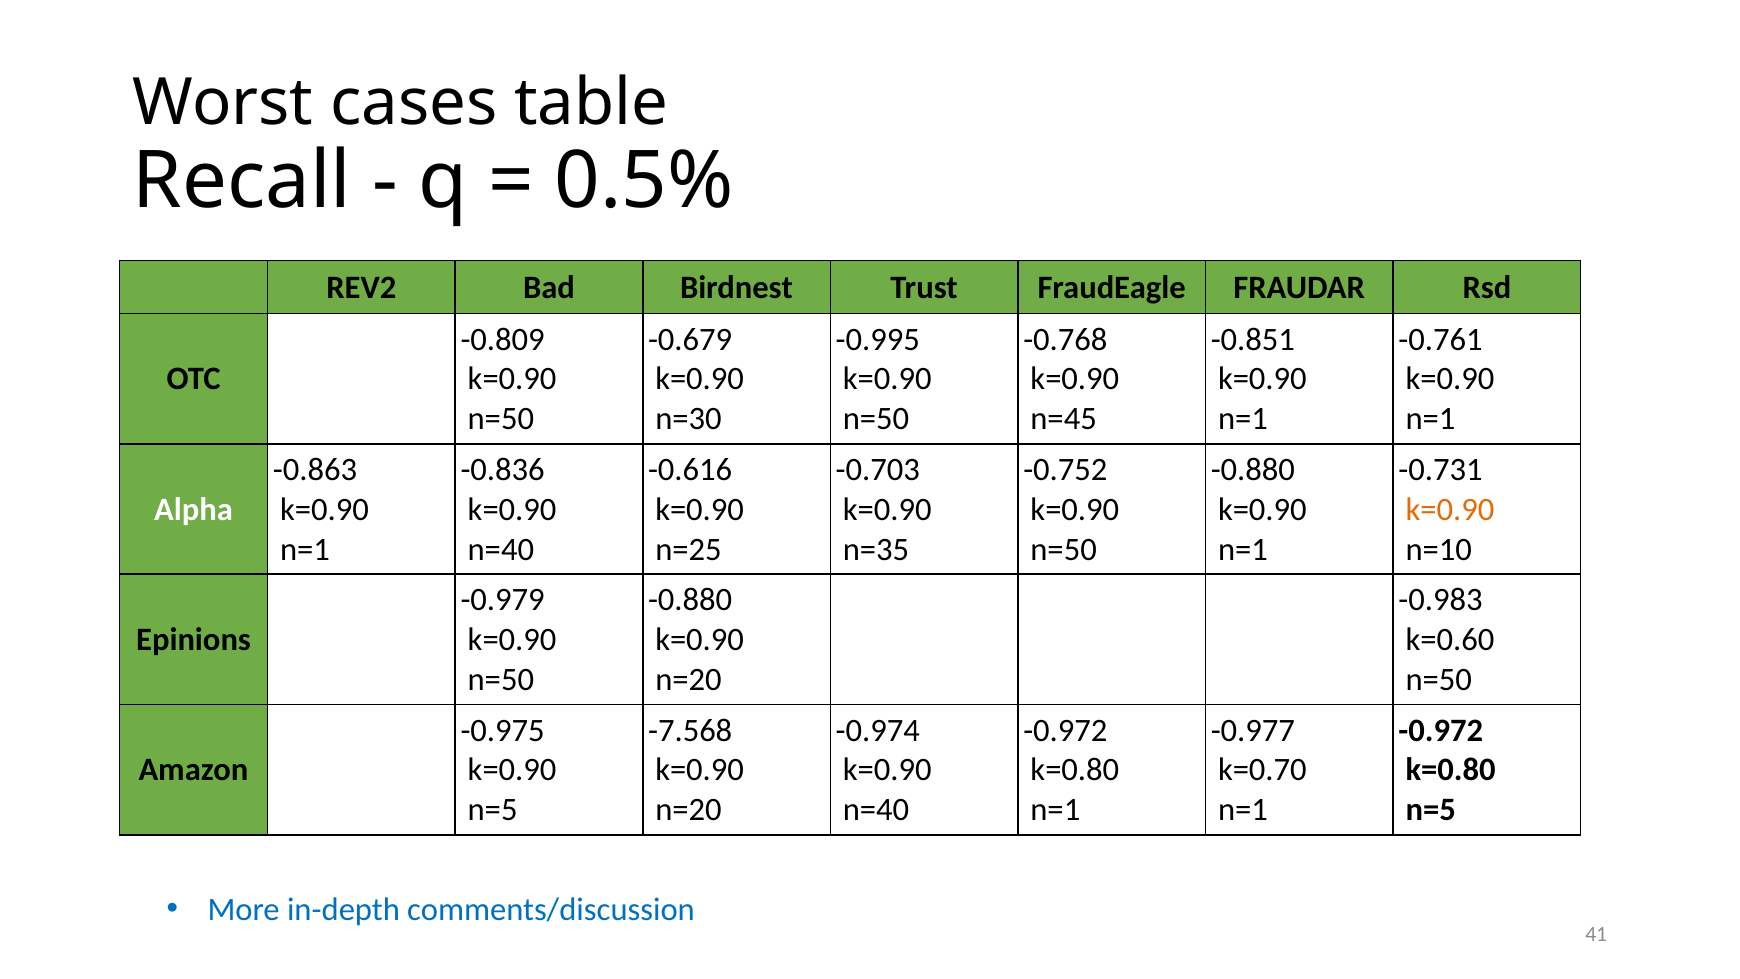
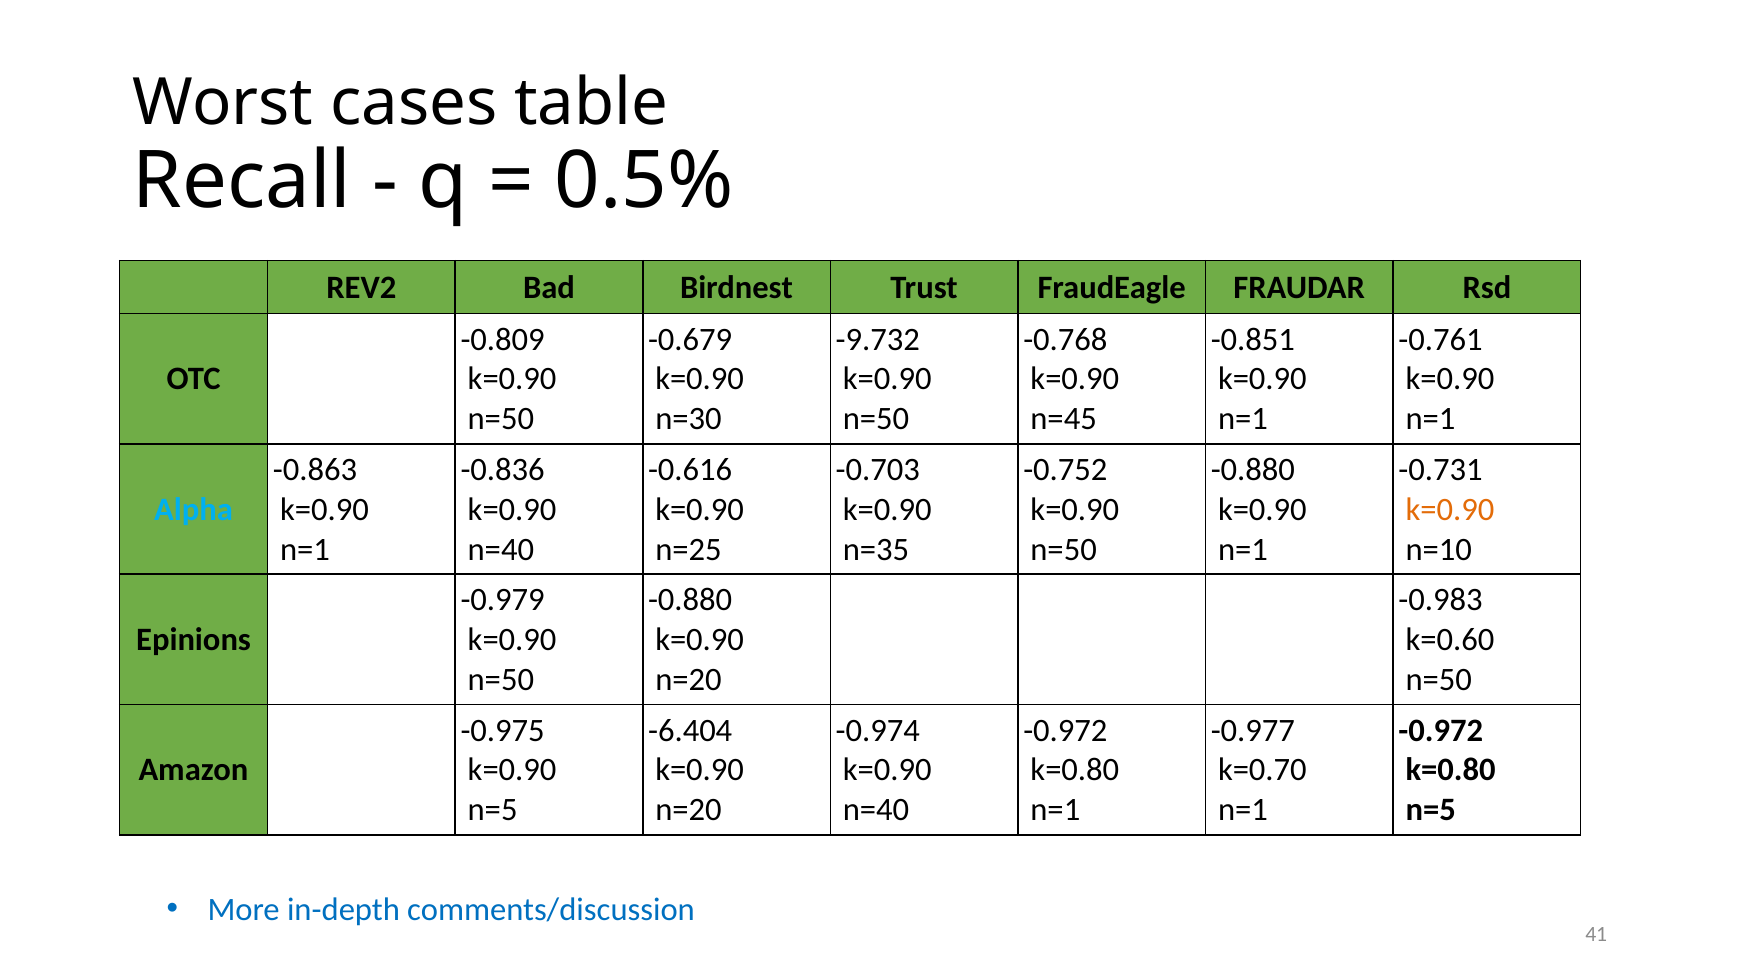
-0.995: -0.995 -> -9.732
Alpha colour: white -> light blue
-7.568: -7.568 -> -6.404
